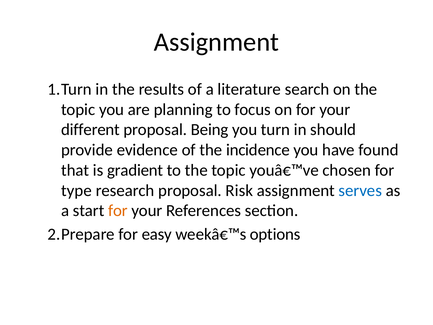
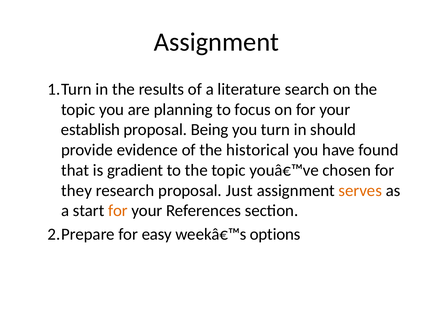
different: different -> establish
incidence: incidence -> historical
type: type -> they
Risk: Risk -> Just
serves colour: blue -> orange
